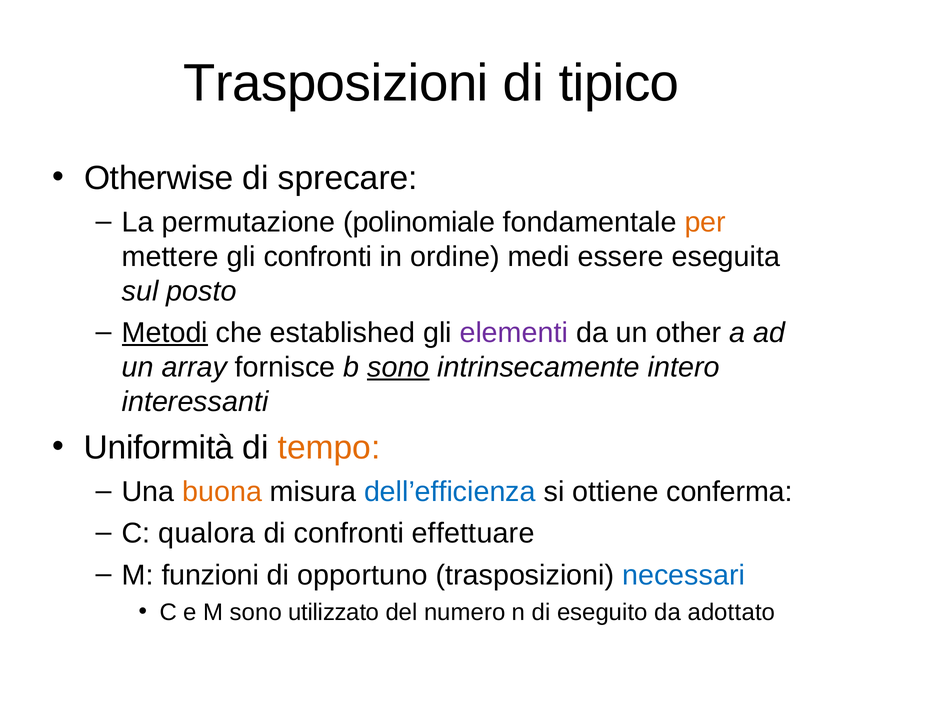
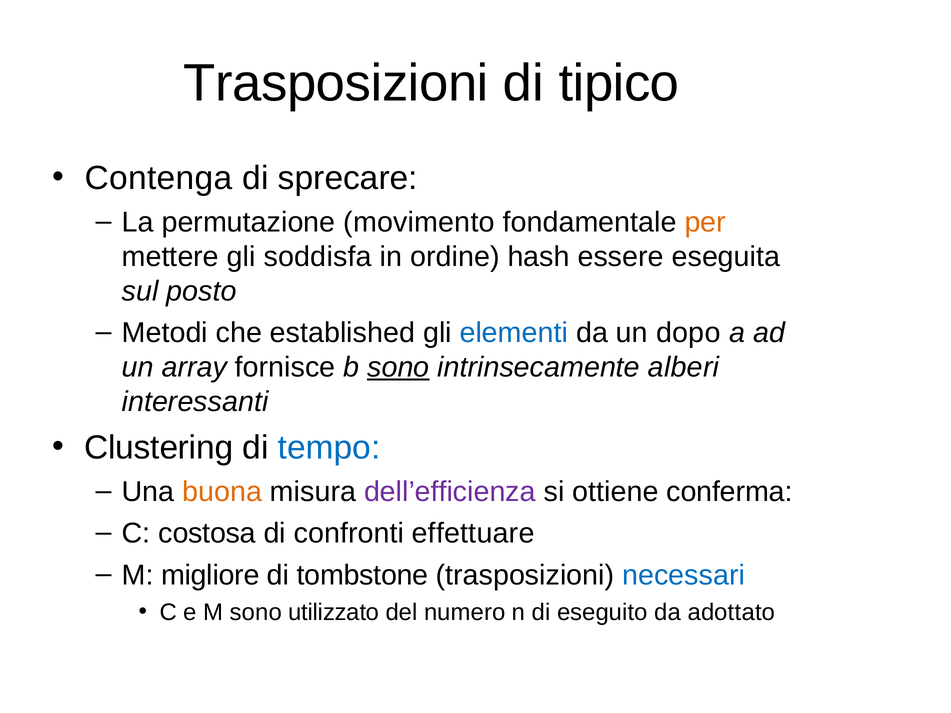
Otherwise: Otherwise -> Contenga
polinomiale: polinomiale -> movimento
gli confronti: confronti -> soddisfa
medi: medi -> hash
Metodi underline: present -> none
elementi colour: purple -> blue
other: other -> dopo
intero: intero -> alberi
Uniformità: Uniformità -> Clustering
tempo colour: orange -> blue
dell’efficienza colour: blue -> purple
qualora: qualora -> costosa
funzioni: funzioni -> migliore
opportuno: opportuno -> tombstone
